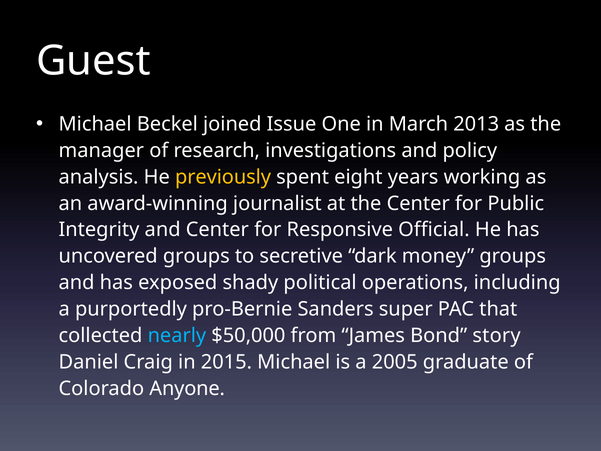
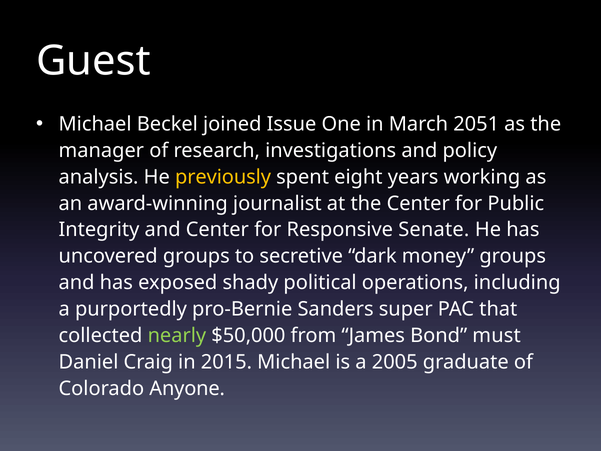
2013: 2013 -> 2051
Official: Official -> Senate
nearly colour: light blue -> light green
story: story -> must
